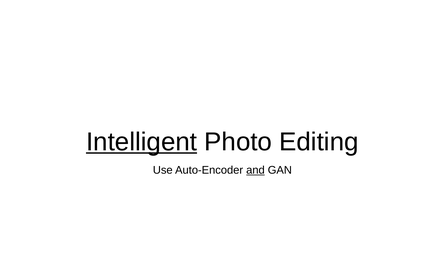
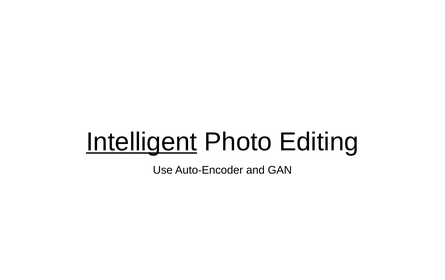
and underline: present -> none
